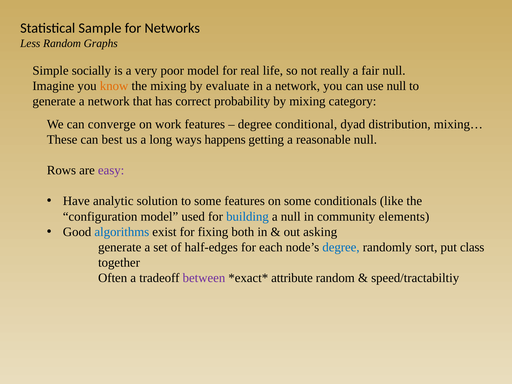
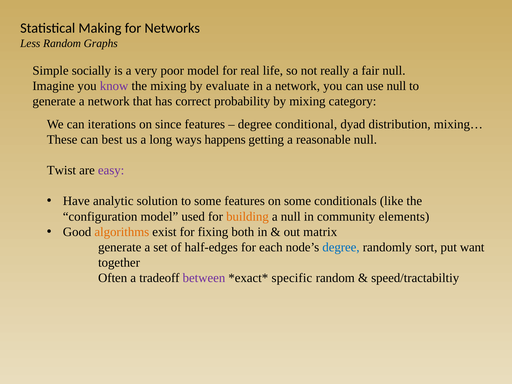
Sample: Sample -> Making
know colour: orange -> purple
converge: converge -> iterations
work: work -> since
Rows: Rows -> Twist
building colour: blue -> orange
algorithms colour: blue -> orange
asking: asking -> matrix
class: class -> want
attribute: attribute -> specific
